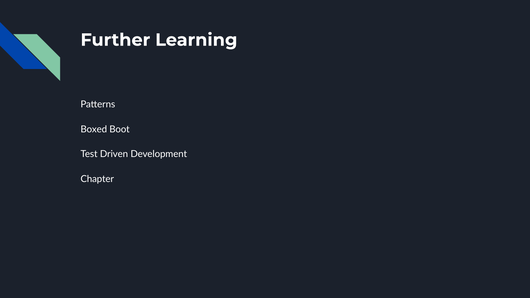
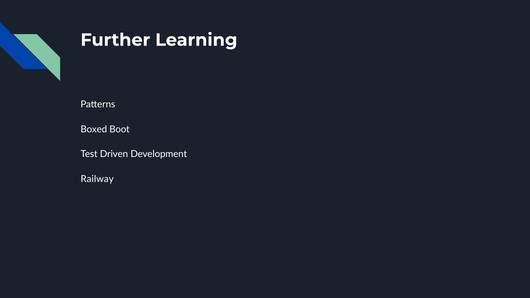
Chapter: Chapter -> Railway
